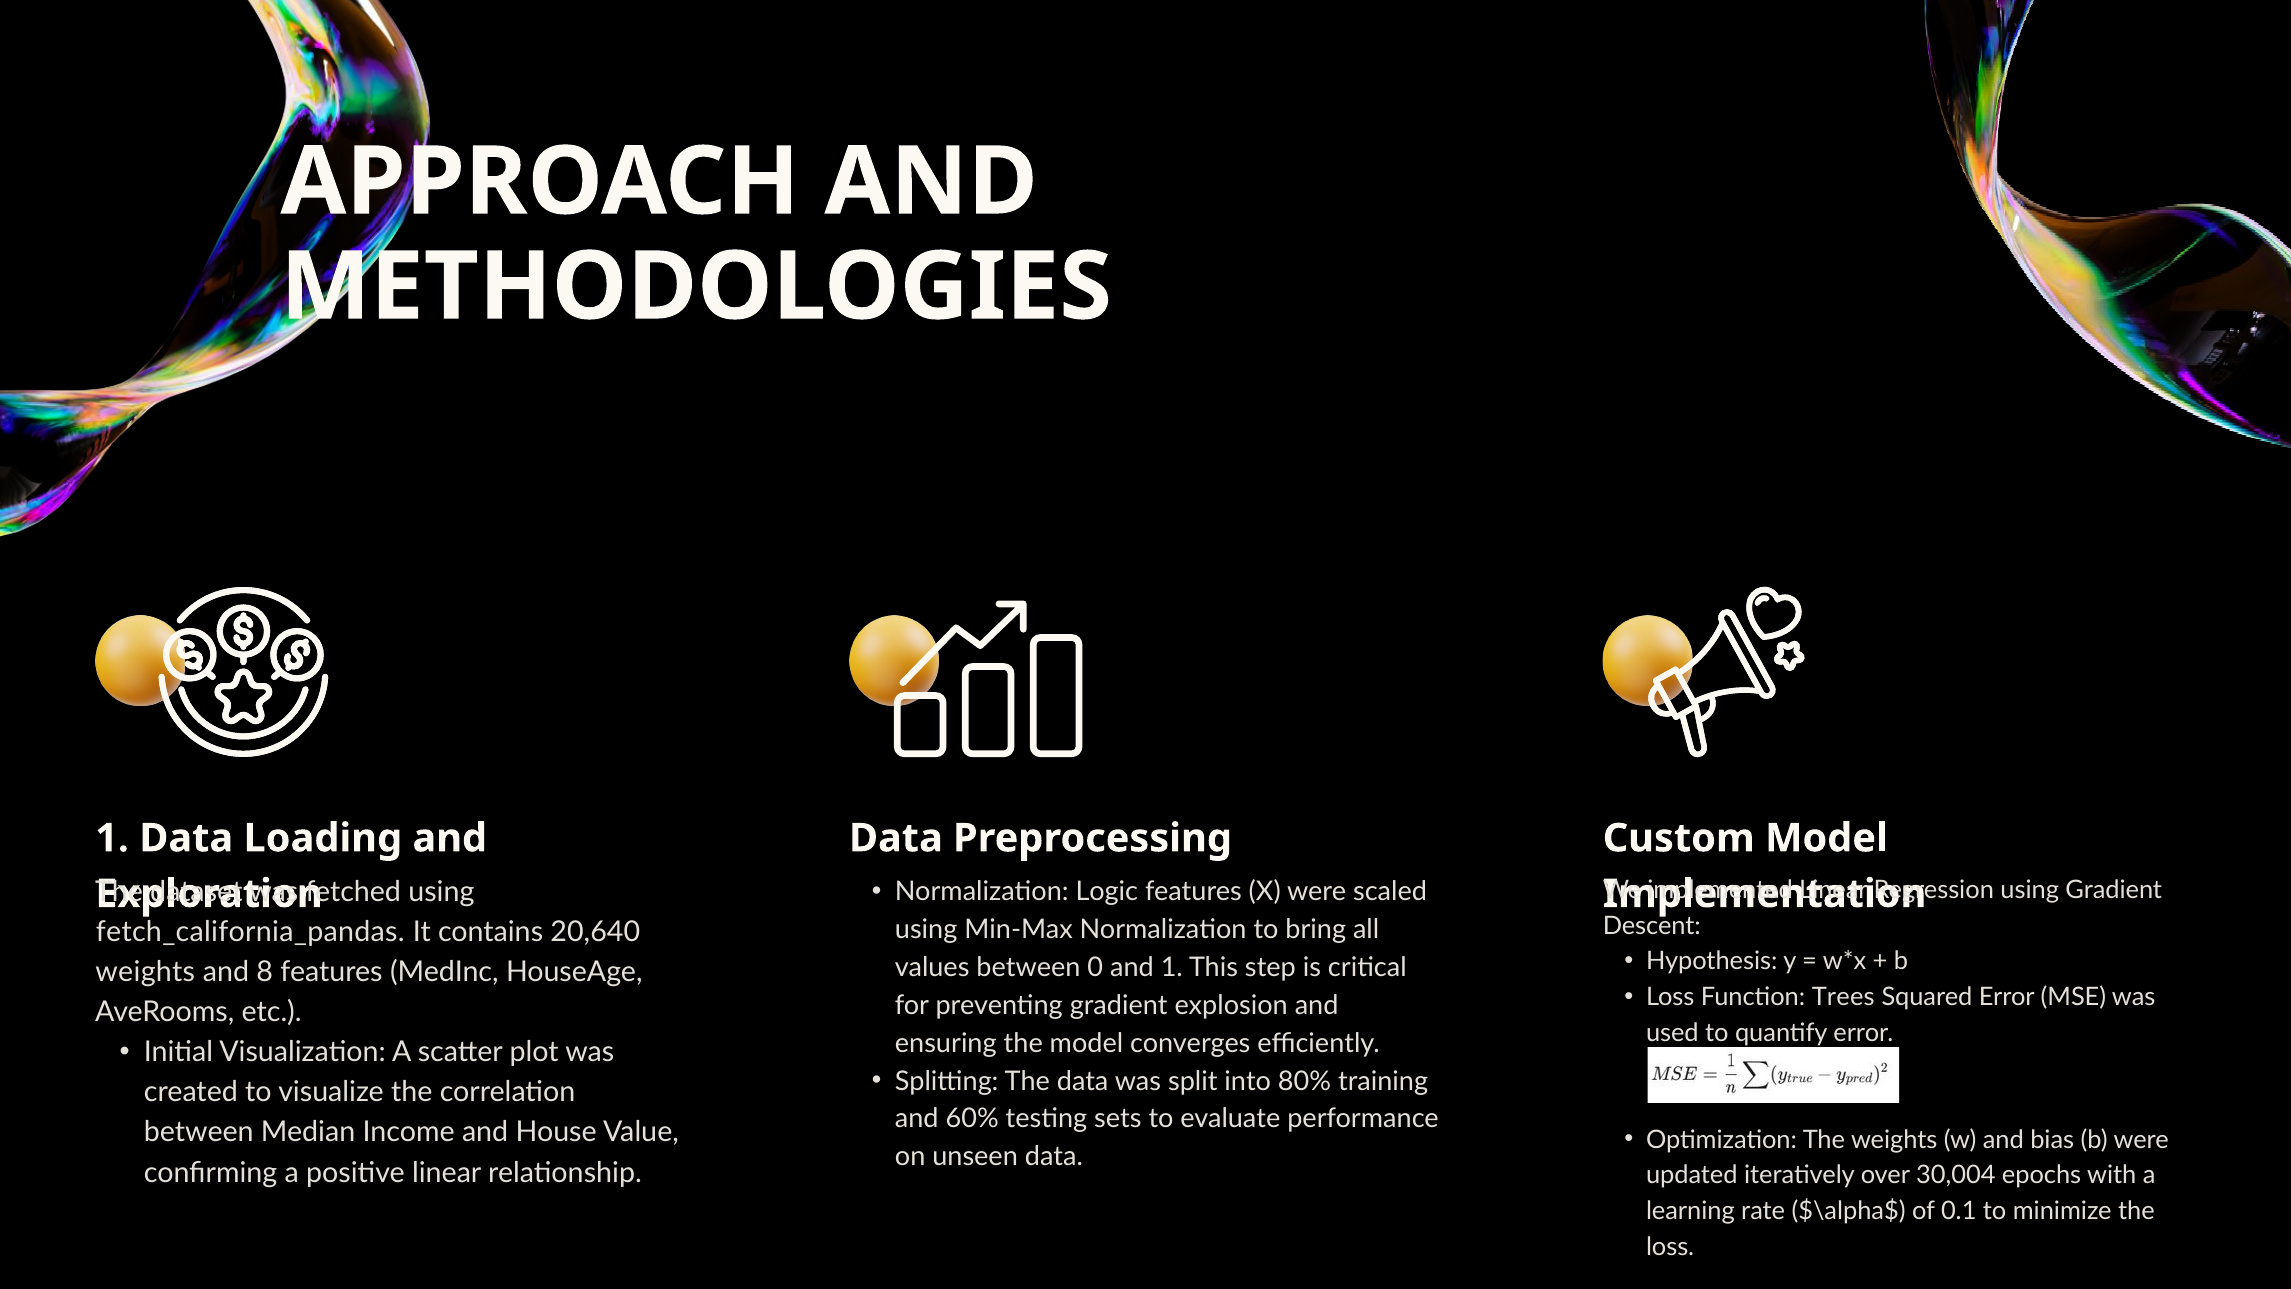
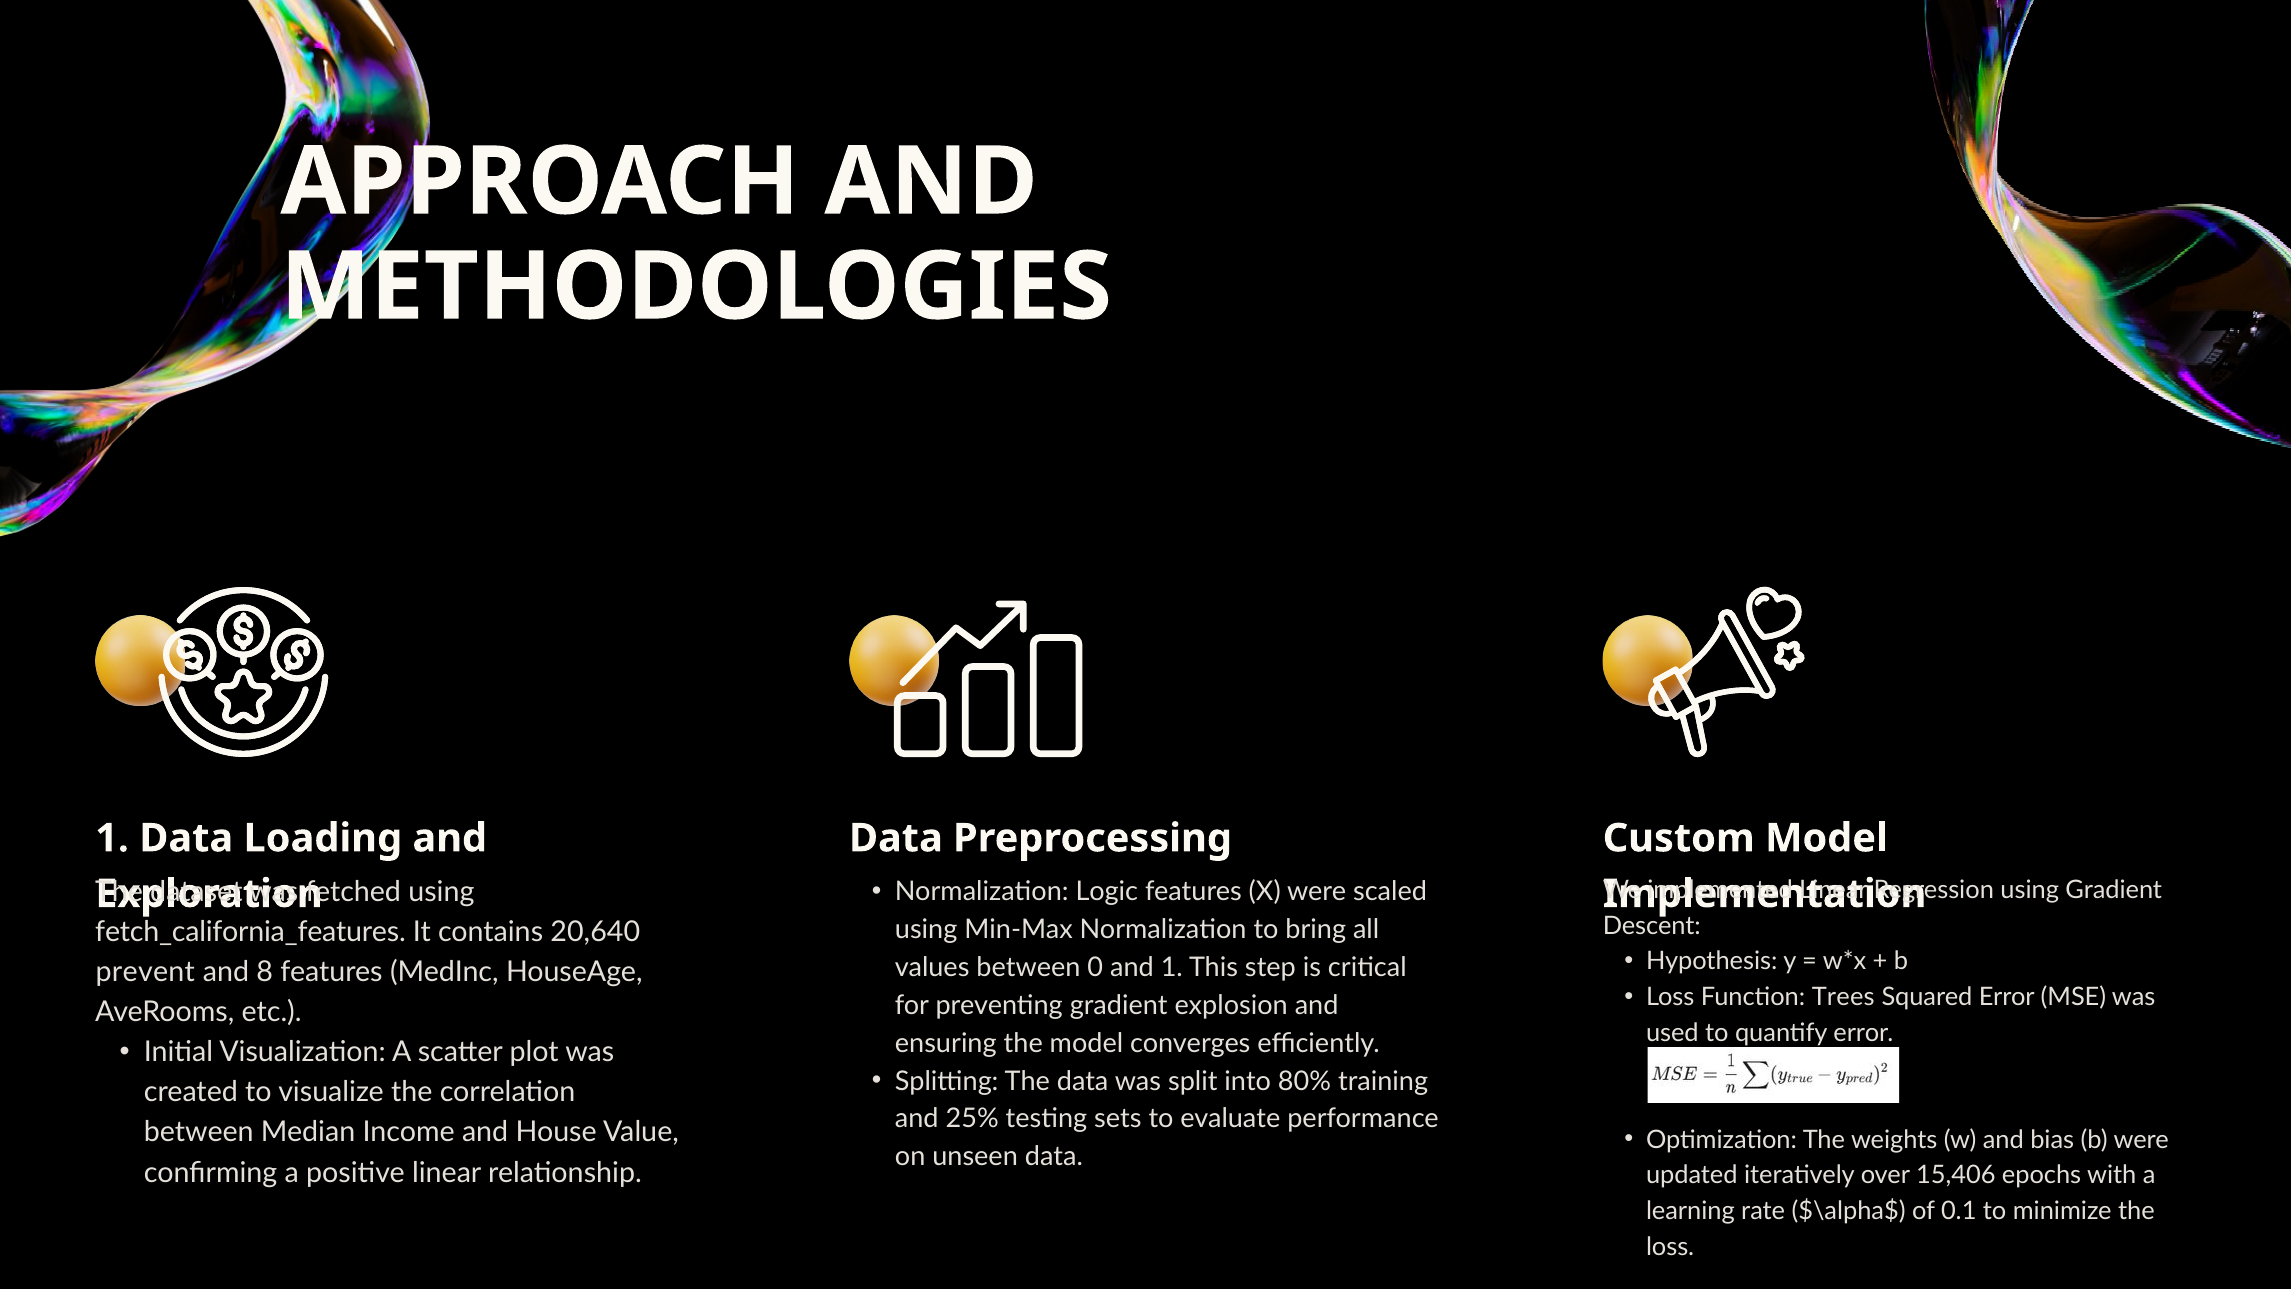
fetch_california_pandas: fetch_california_pandas -> fetch_california_features
weights at (145, 972): weights -> prevent
60%: 60% -> 25%
30,004: 30,004 -> 15,406
